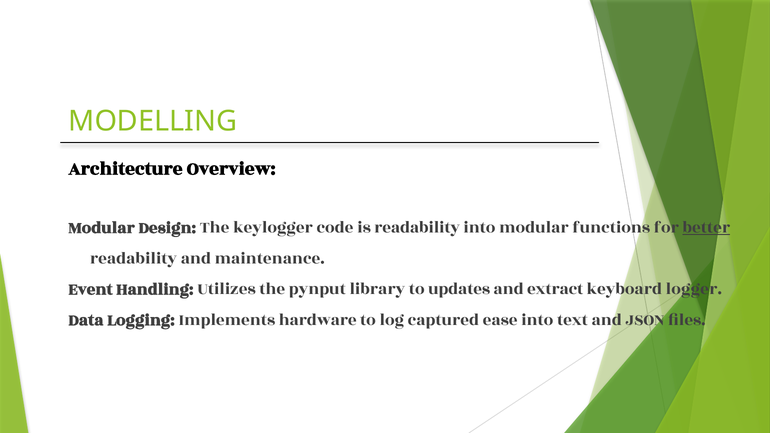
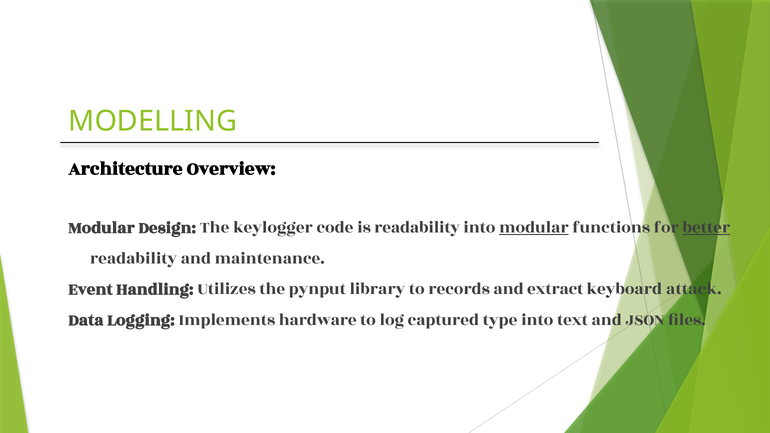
modular at (534, 227) underline: none -> present
updates: updates -> records
logger: logger -> attack
ease: ease -> type
